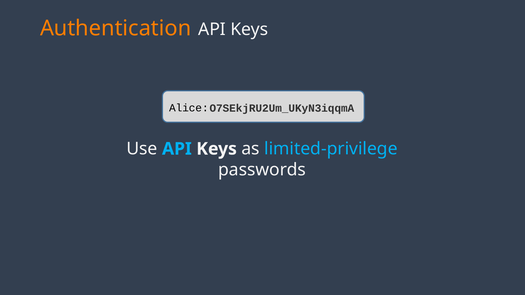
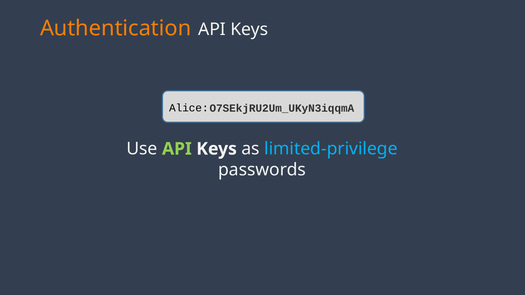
API at (177, 149) colour: light blue -> light green
